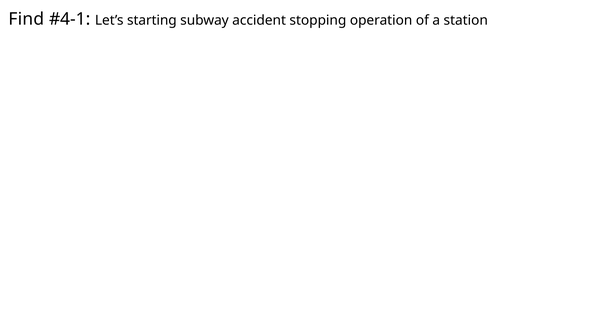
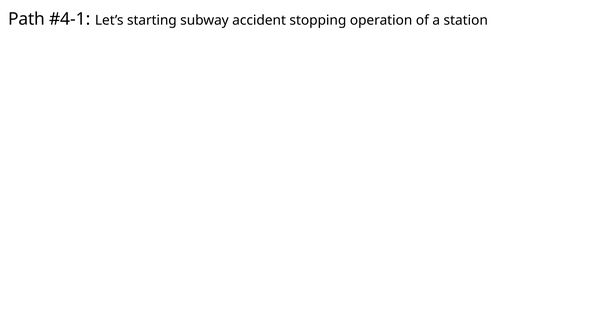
Find: Find -> Path
